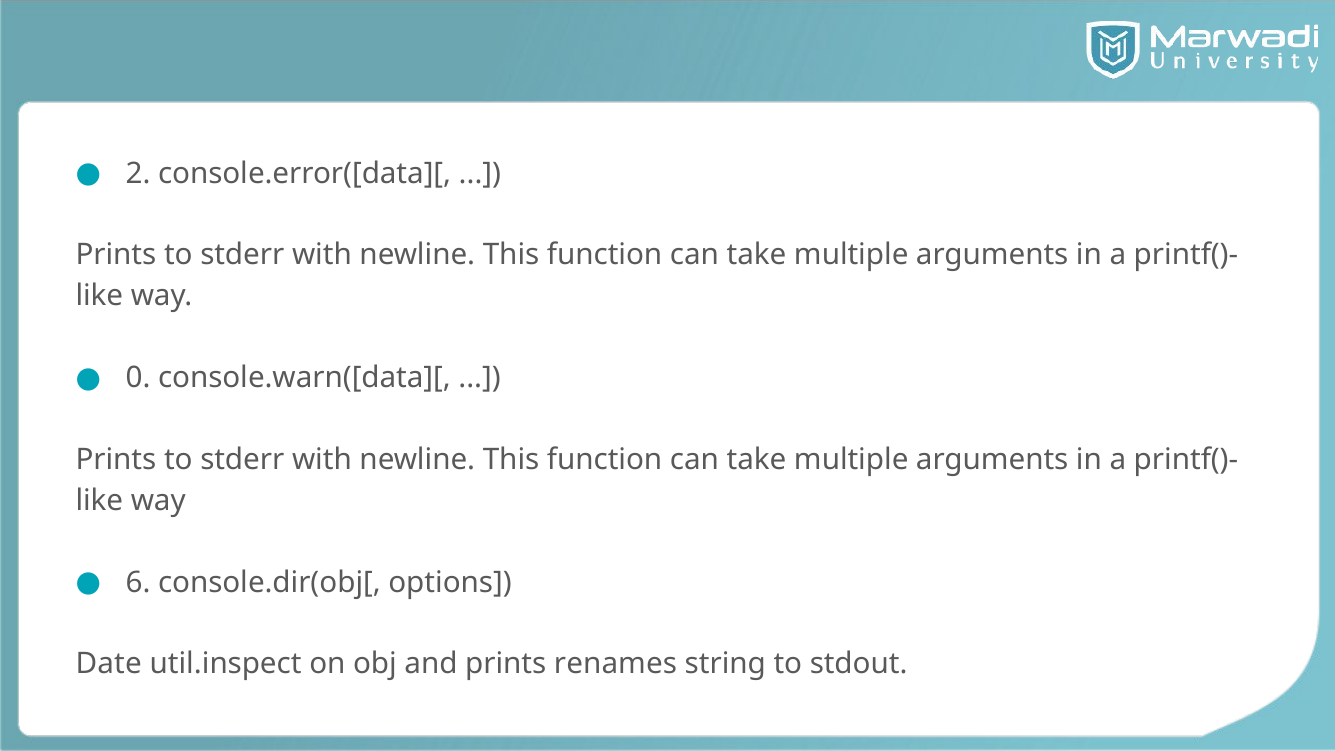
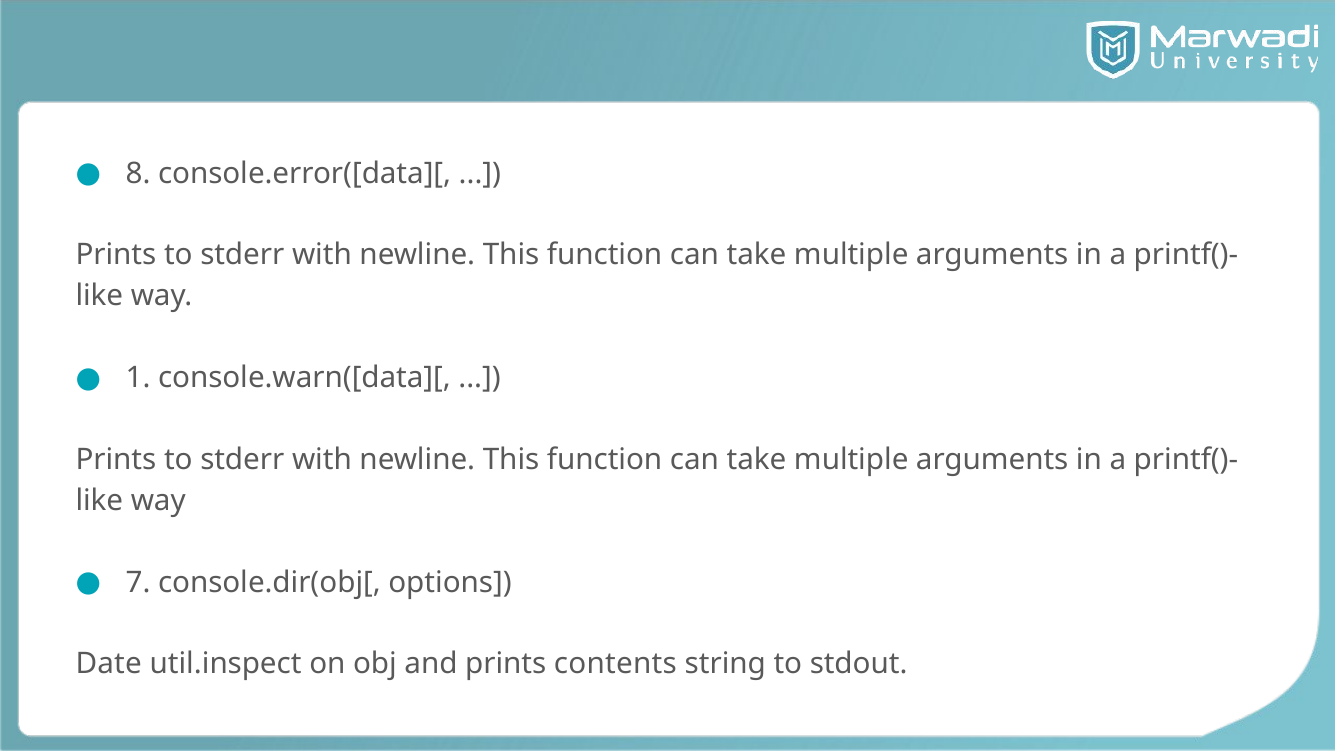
2: 2 -> 8
0: 0 -> 1
6: 6 -> 7
renames: renames -> contents
